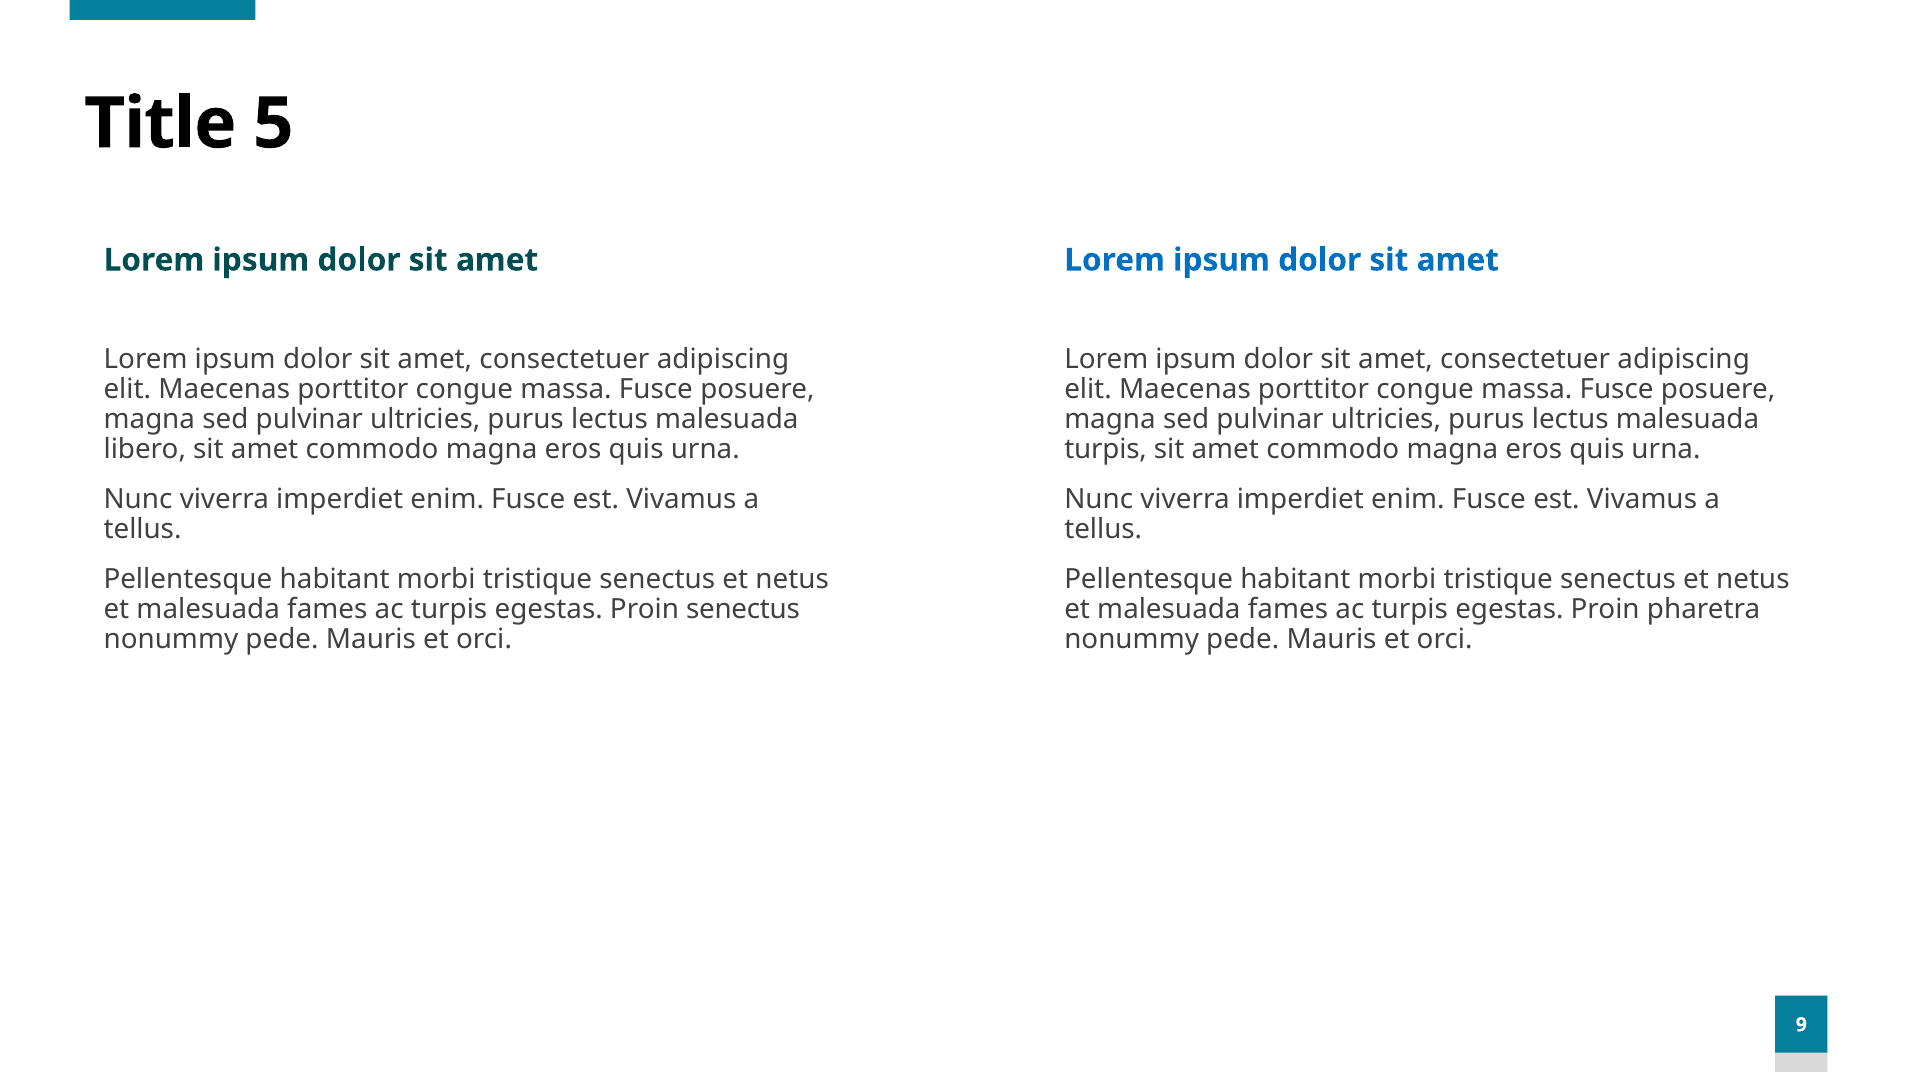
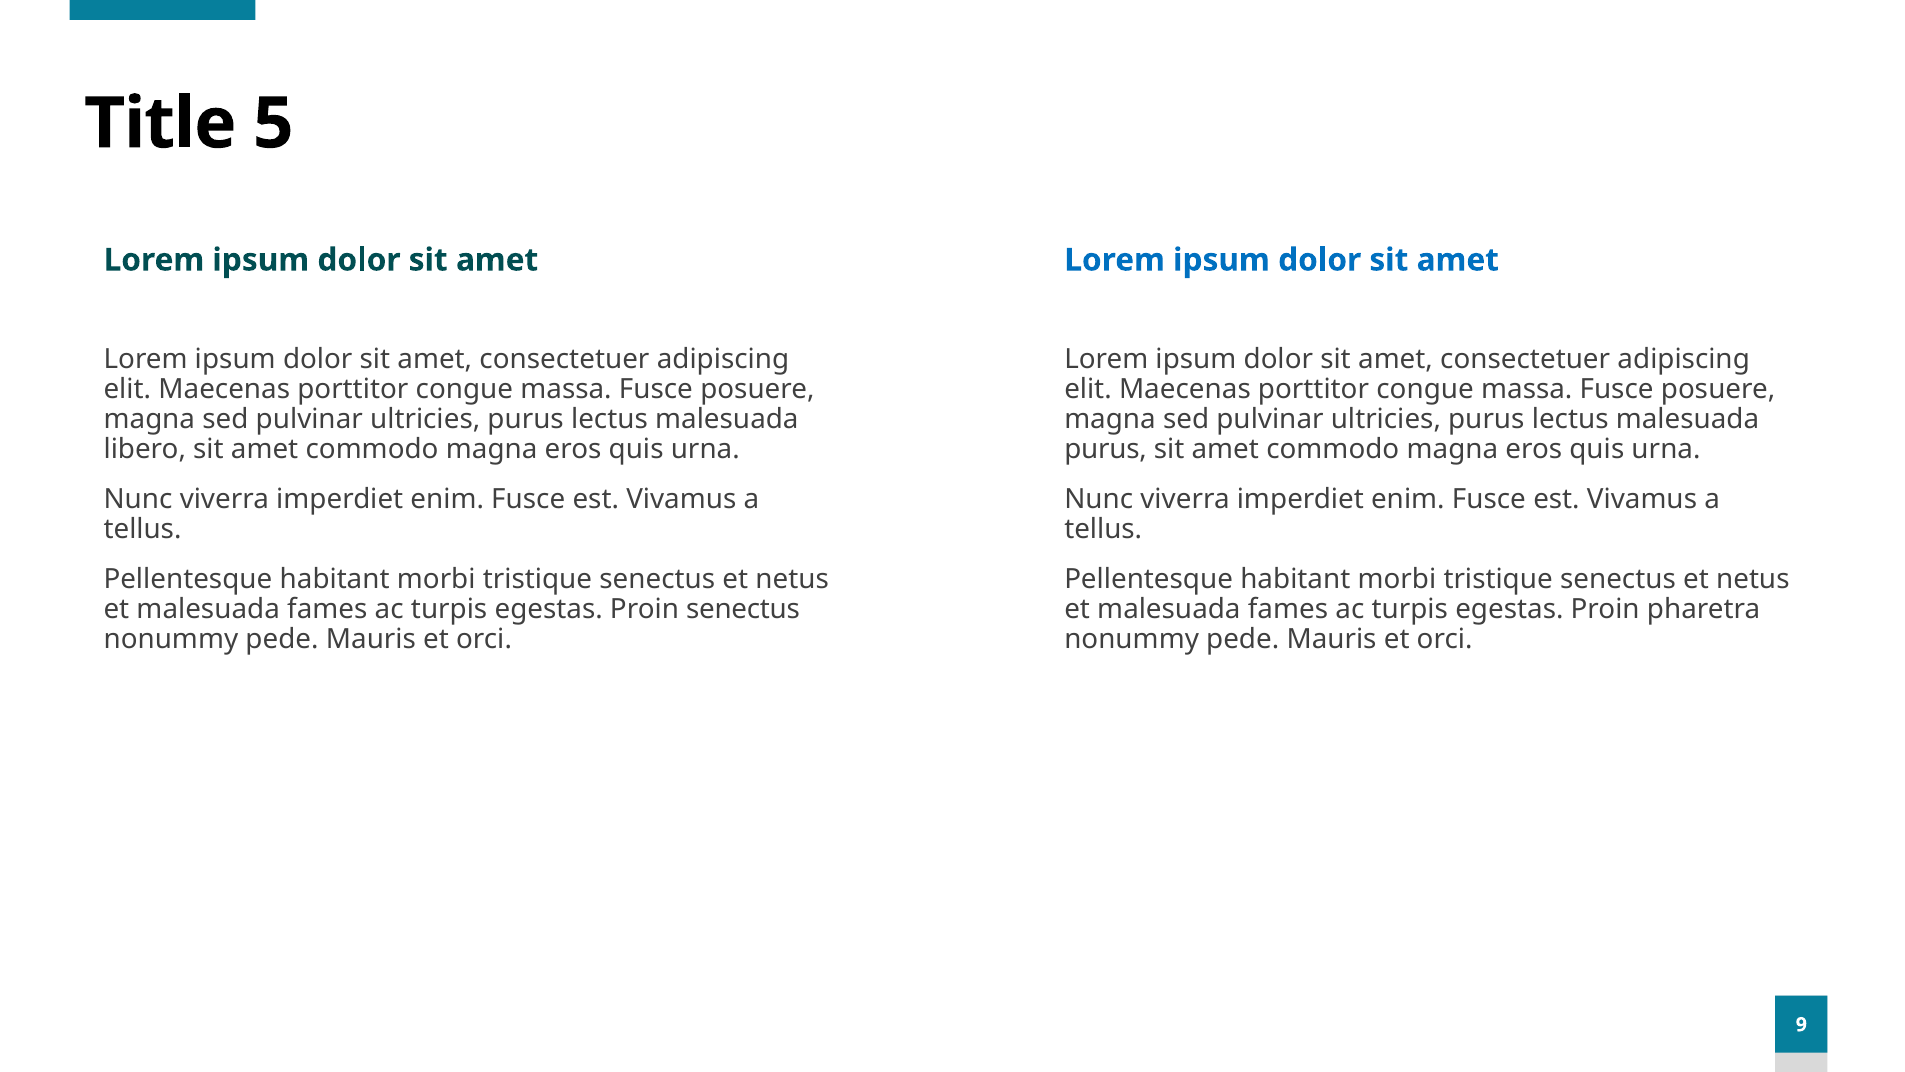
turpis at (1106, 449): turpis -> purus
